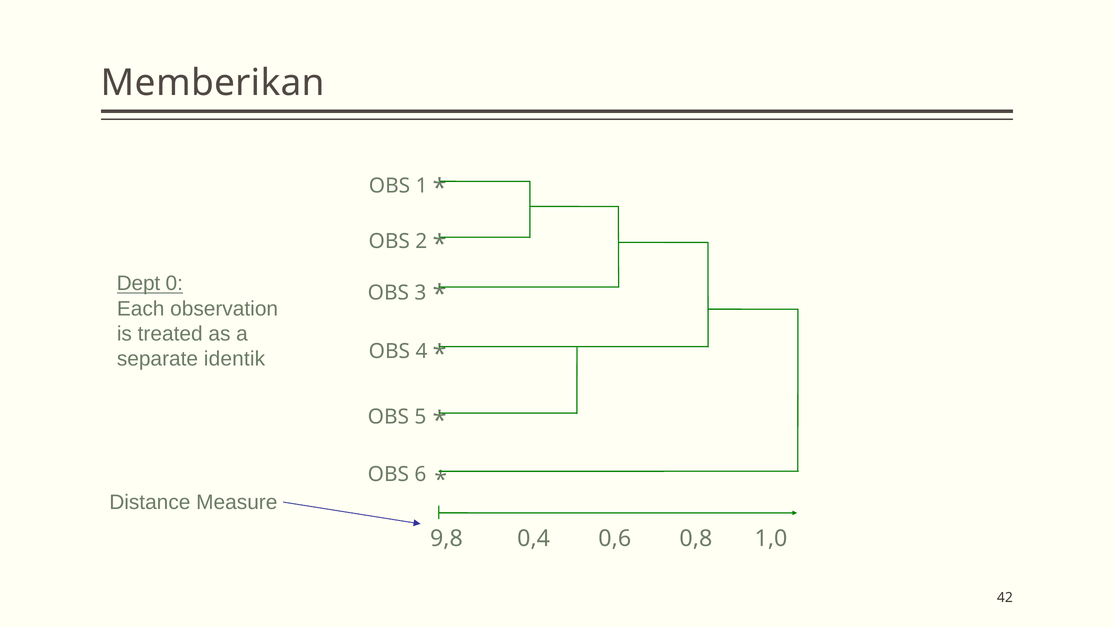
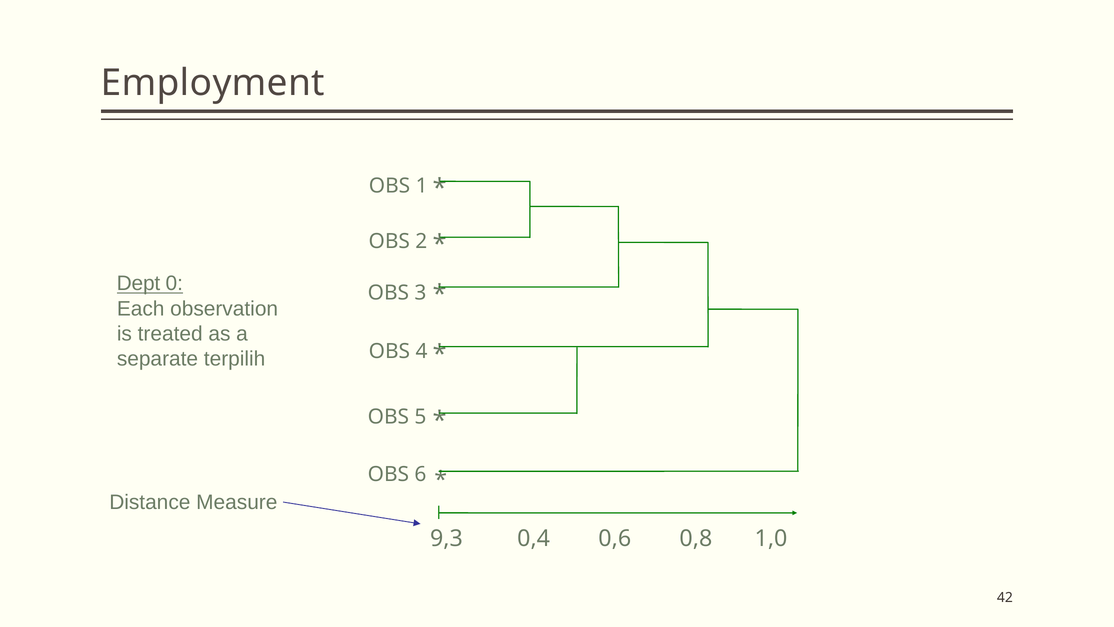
Memberikan: Memberikan -> Employment
identik: identik -> terpilih
9,8: 9,8 -> 9,3
